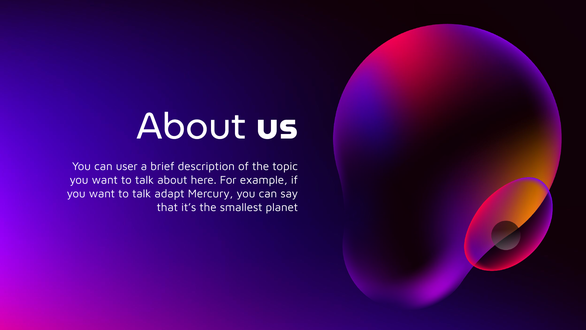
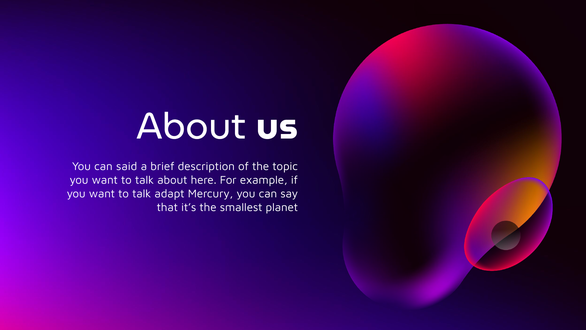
user: user -> said
